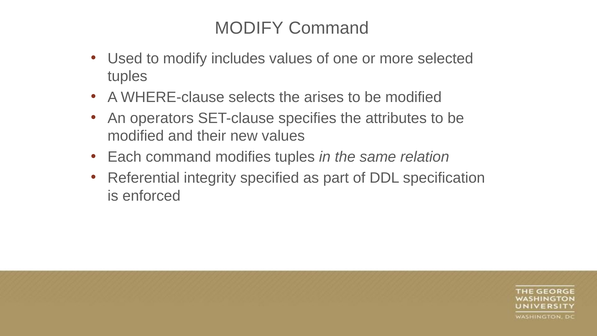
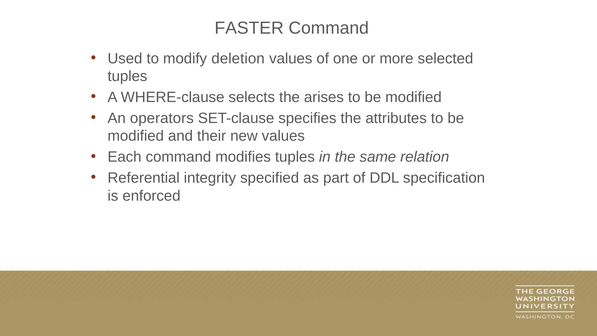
MODIFY at (249, 28): MODIFY -> FASTER
includes: includes -> deletion
